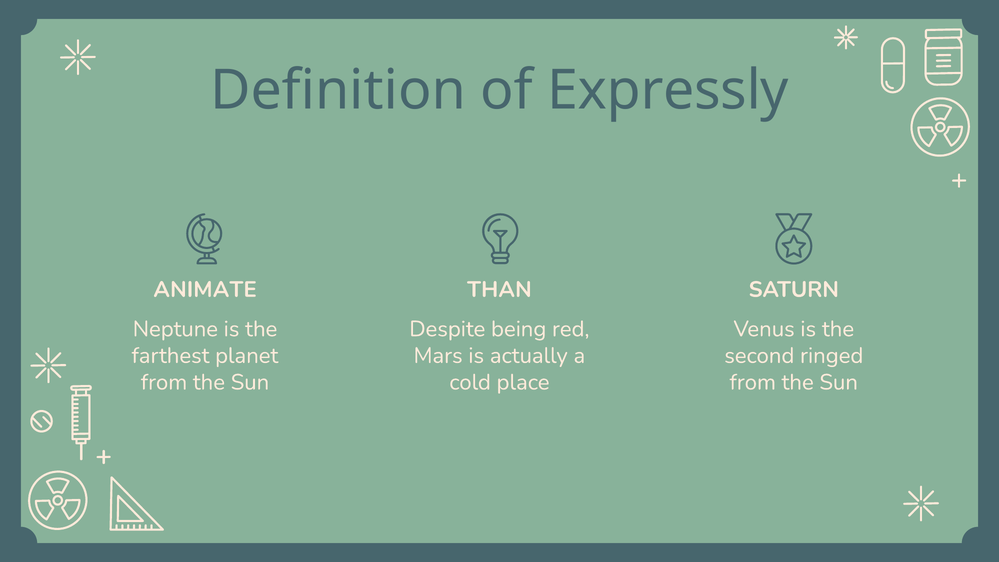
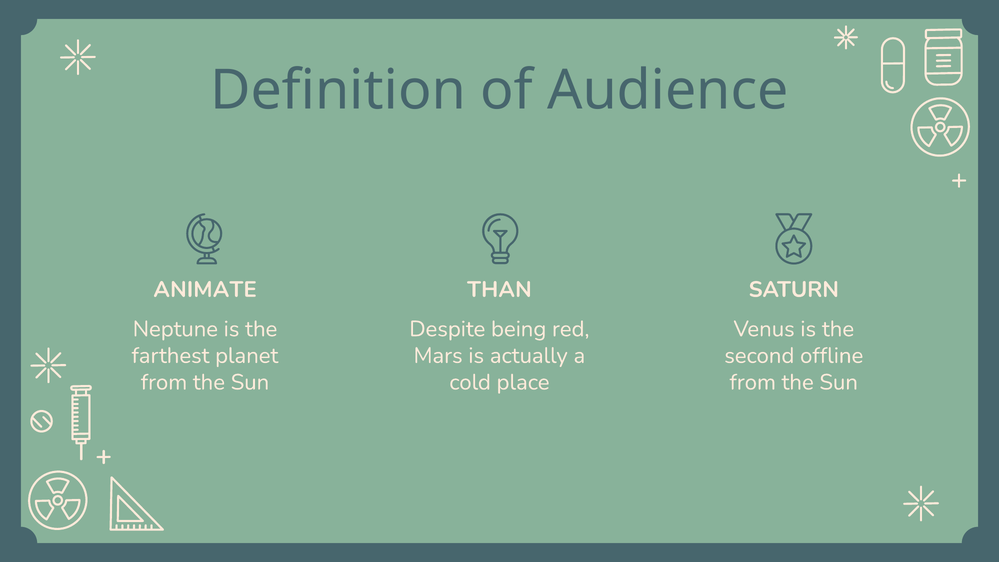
Expressly: Expressly -> Audience
ringed: ringed -> offline
